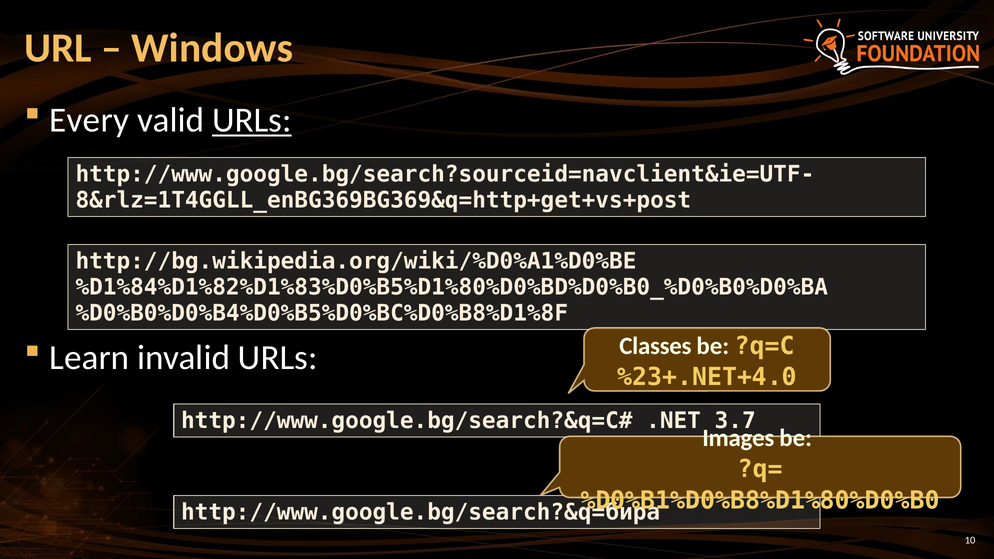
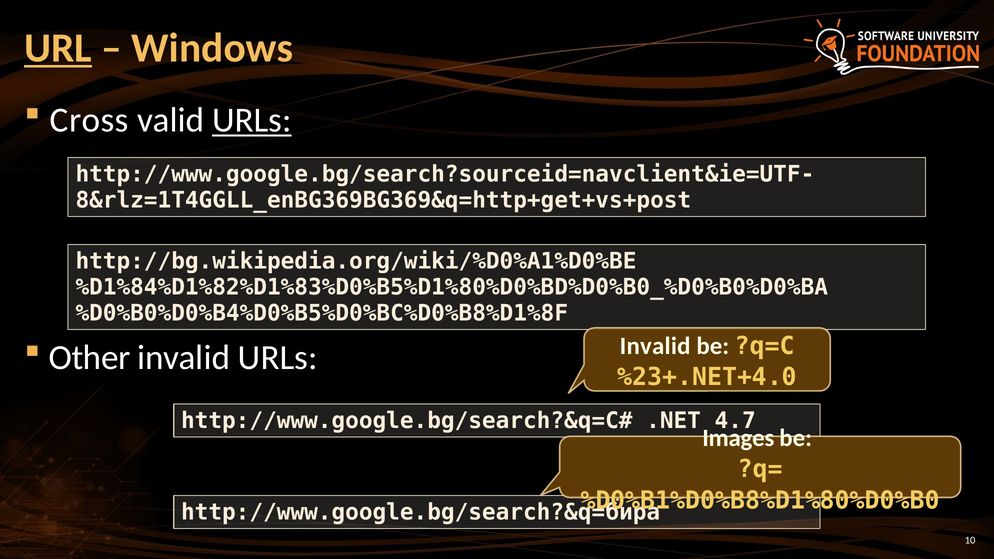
URL underline: none -> present
Every: Every -> Cross
Classes at (655, 346): Classes -> Invalid
Learn: Learn -> Other
3.7: 3.7 -> 4.7
